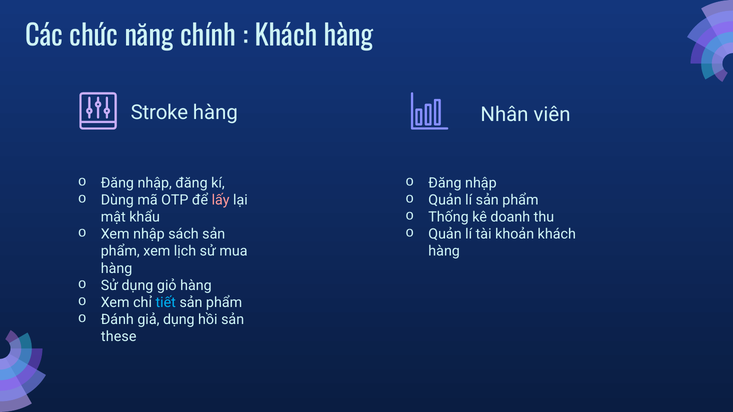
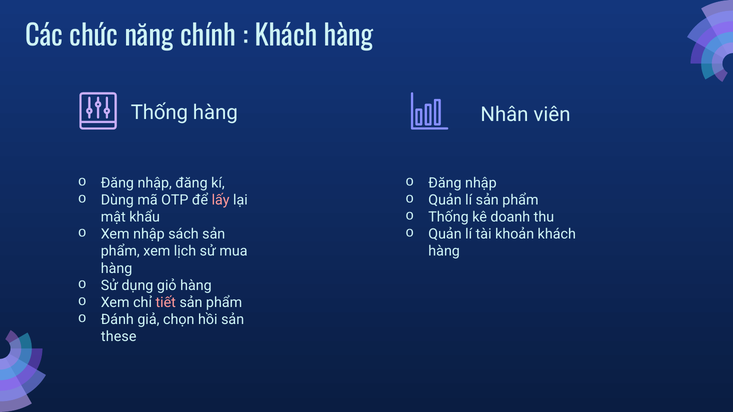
Stroke at (159, 112): Stroke -> Thống
tiết colour: light blue -> pink
giả dụng: dụng -> chọn
